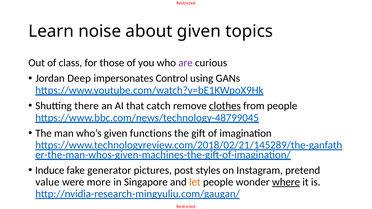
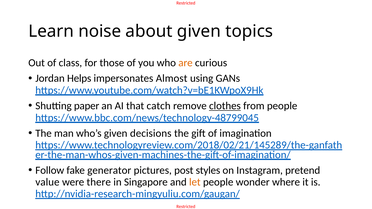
are colour: purple -> orange
Deep: Deep -> Helps
Control: Control -> Almost
there: there -> paper
functions: functions -> decisions
Induce: Induce -> Follow
more: more -> there
where underline: present -> none
